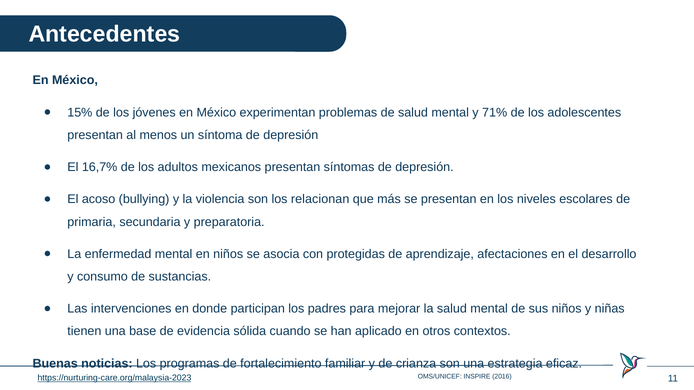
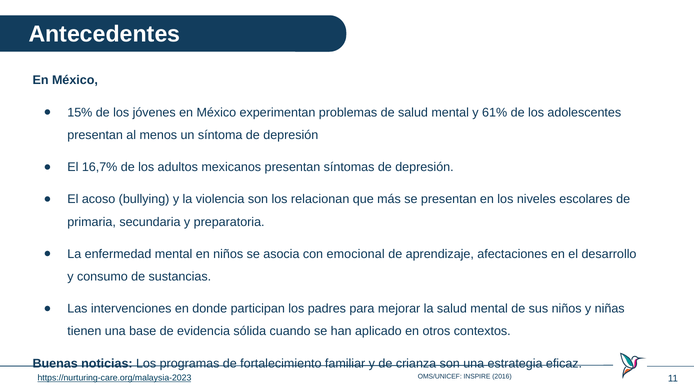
71%: 71% -> 61%
protegidas: protegidas -> emocional
